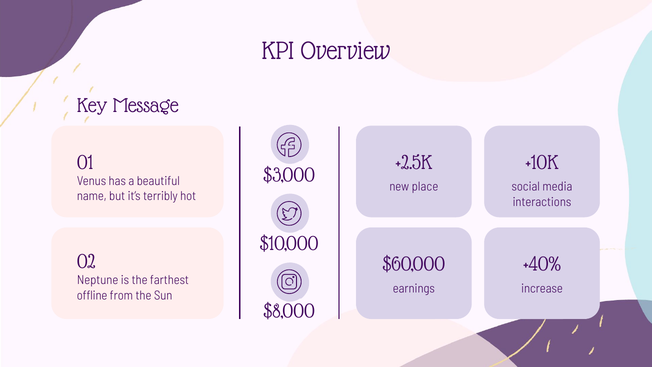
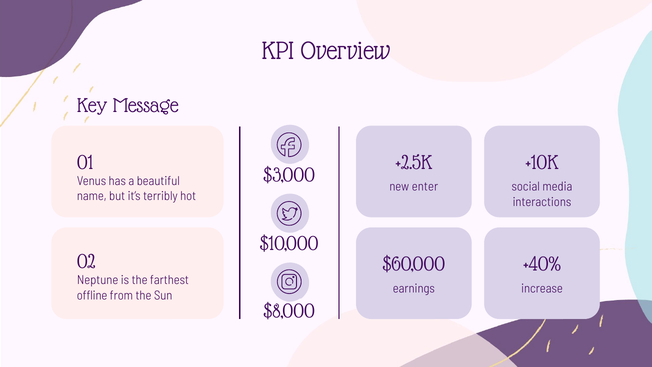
place: place -> enter
